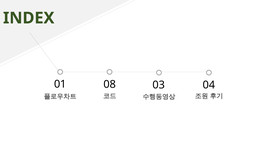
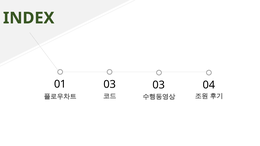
01 08: 08 -> 03
